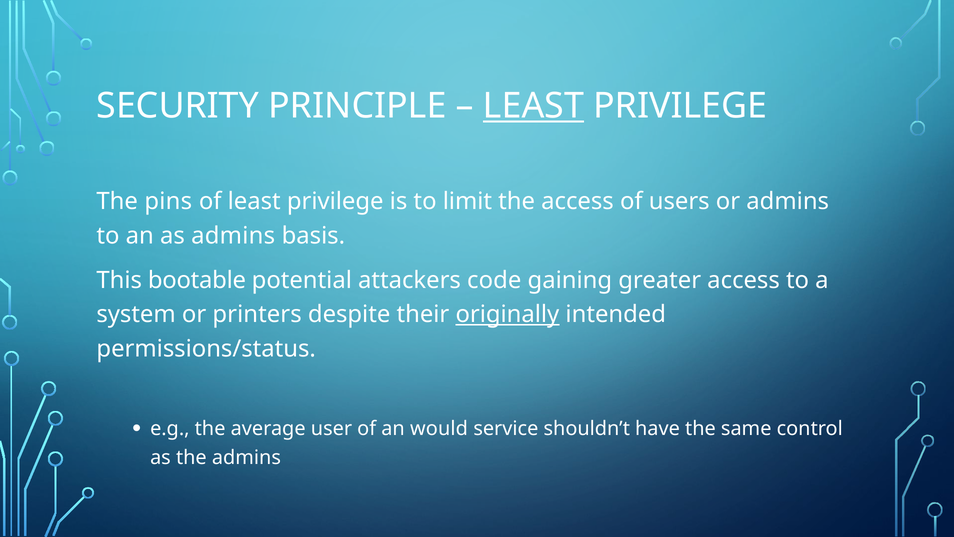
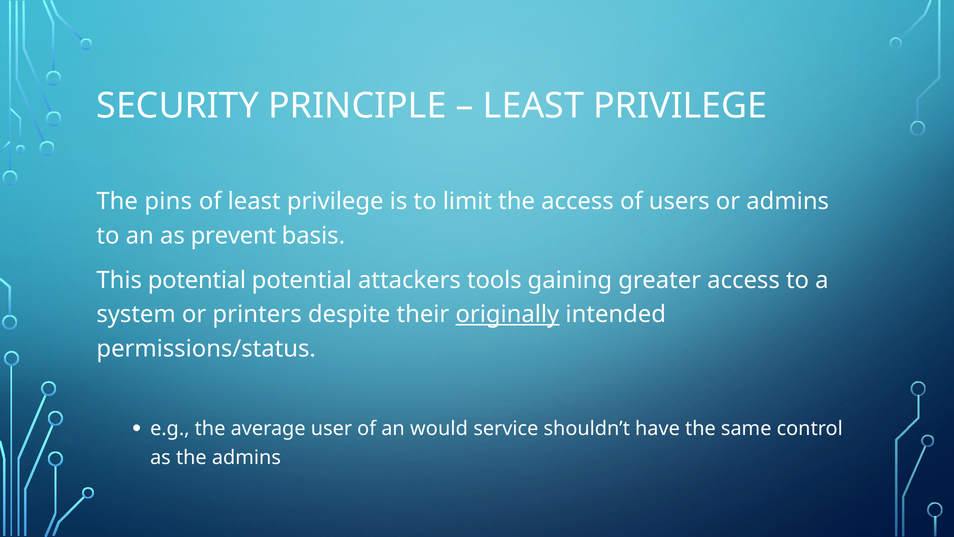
LEAST at (533, 106) underline: present -> none
as admins: admins -> prevent
This bootable: bootable -> potential
code: code -> tools
